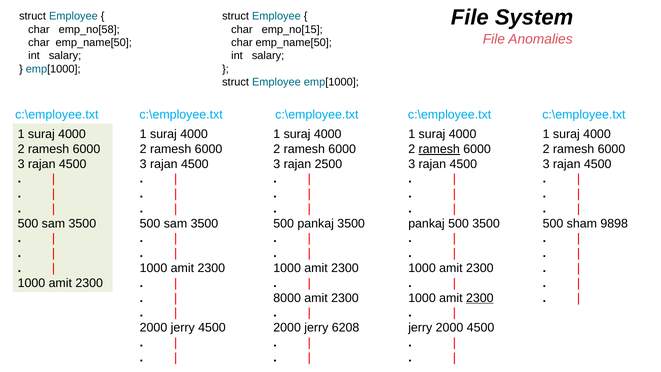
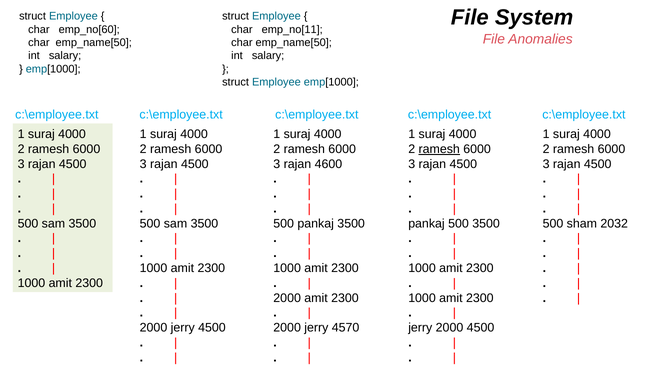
emp_no[58: emp_no[58 -> emp_no[60
emp_no[15: emp_no[15 -> emp_no[11
2500: 2500 -> 4600
9898: 9898 -> 2032
8000 at (287, 298): 8000 -> 2000
2300 at (480, 298) underline: present -> none
6208: 6208 -> 4570
